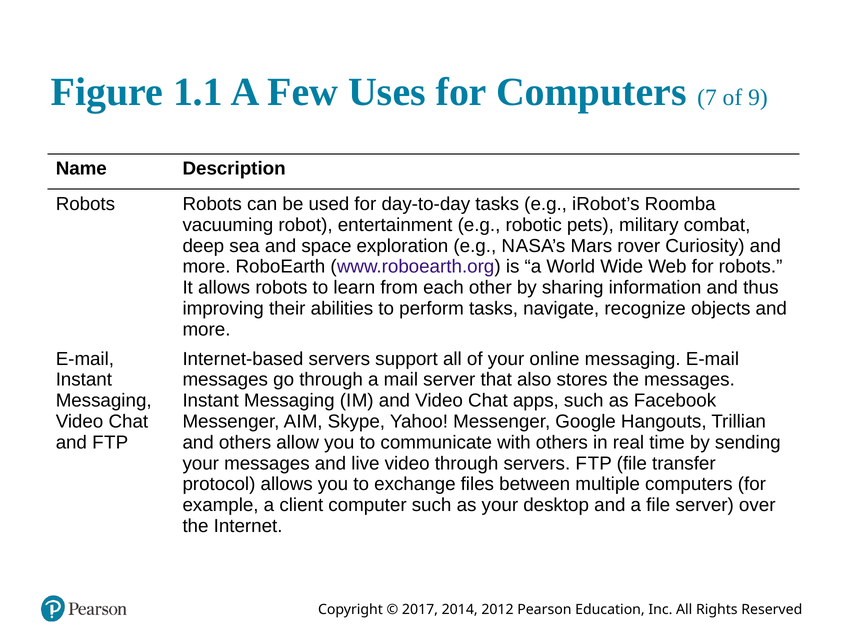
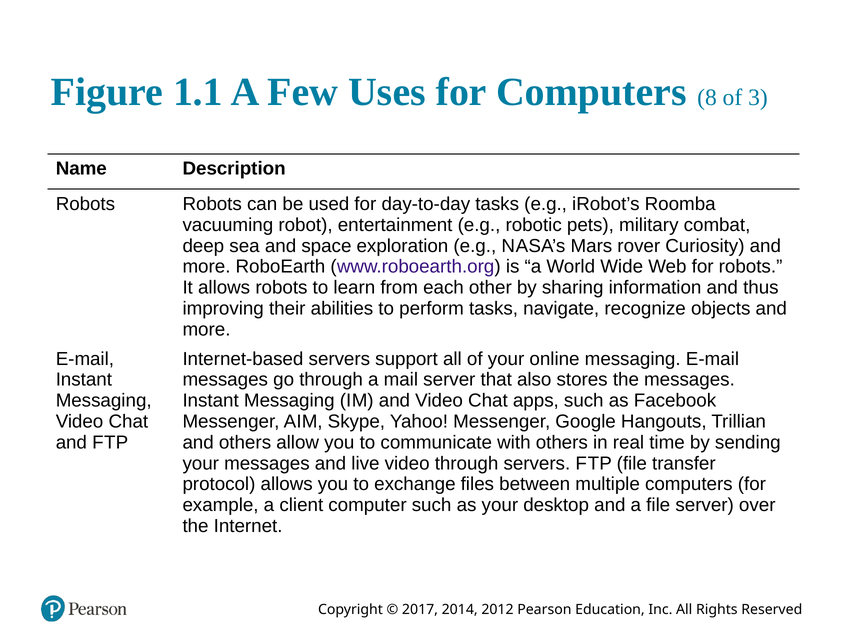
7: 7 -> 8
9: 9 -> 3
